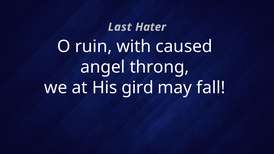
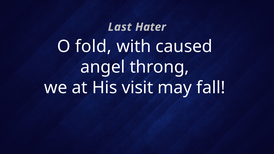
ruin: ruin -> fold
gird: gird -> visit
